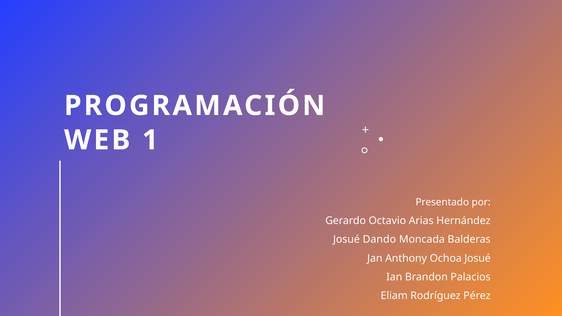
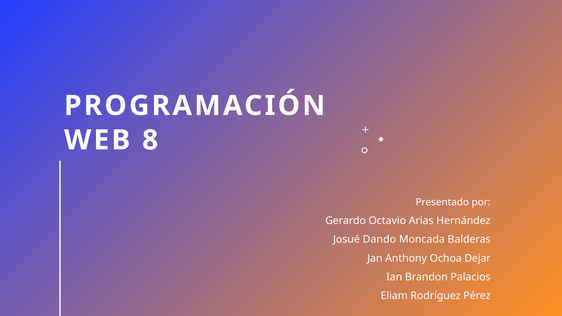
1: 1 -> 8
Ochoa Josué: Josué -> Dejar
